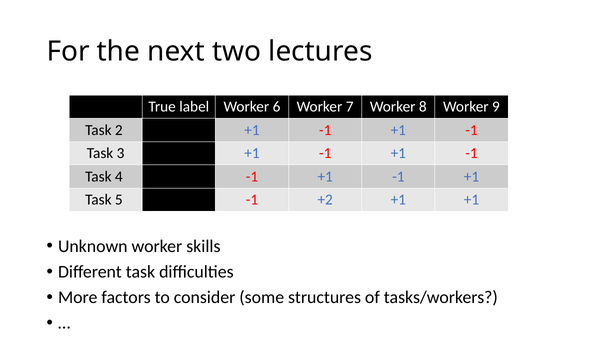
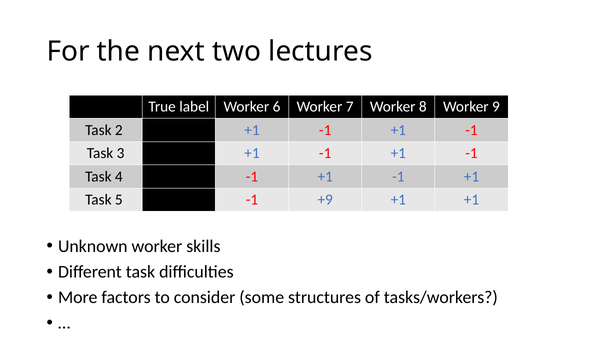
+2: +2 -> +9
